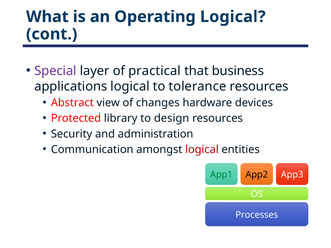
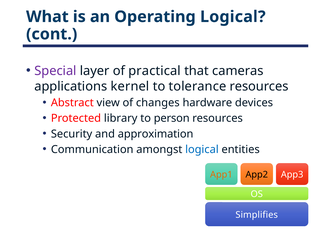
business: business -> cameras
applications logical: logical -> kernel
design: design -> person
administration: administration -> approximation
logical at (202, 150) colour: red -> blue
App1 colour: green -> orange
Processes: Processes -> Simplifies
